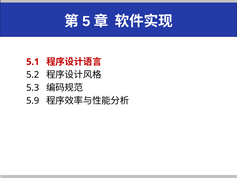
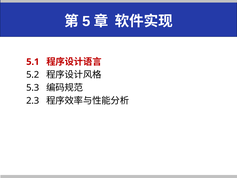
5.9: 5.9 -> 2.3
